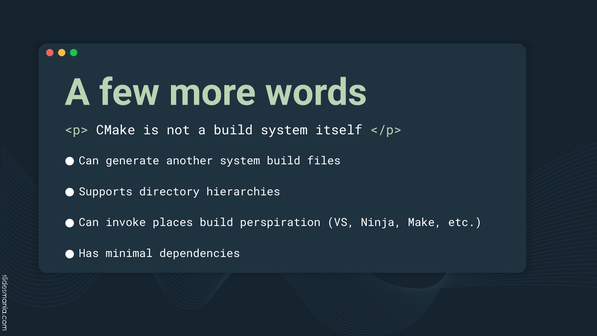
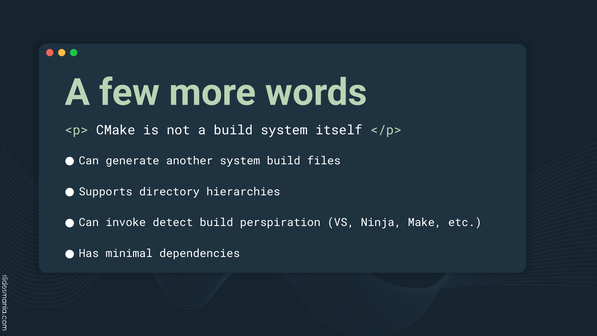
places: places -> detect
